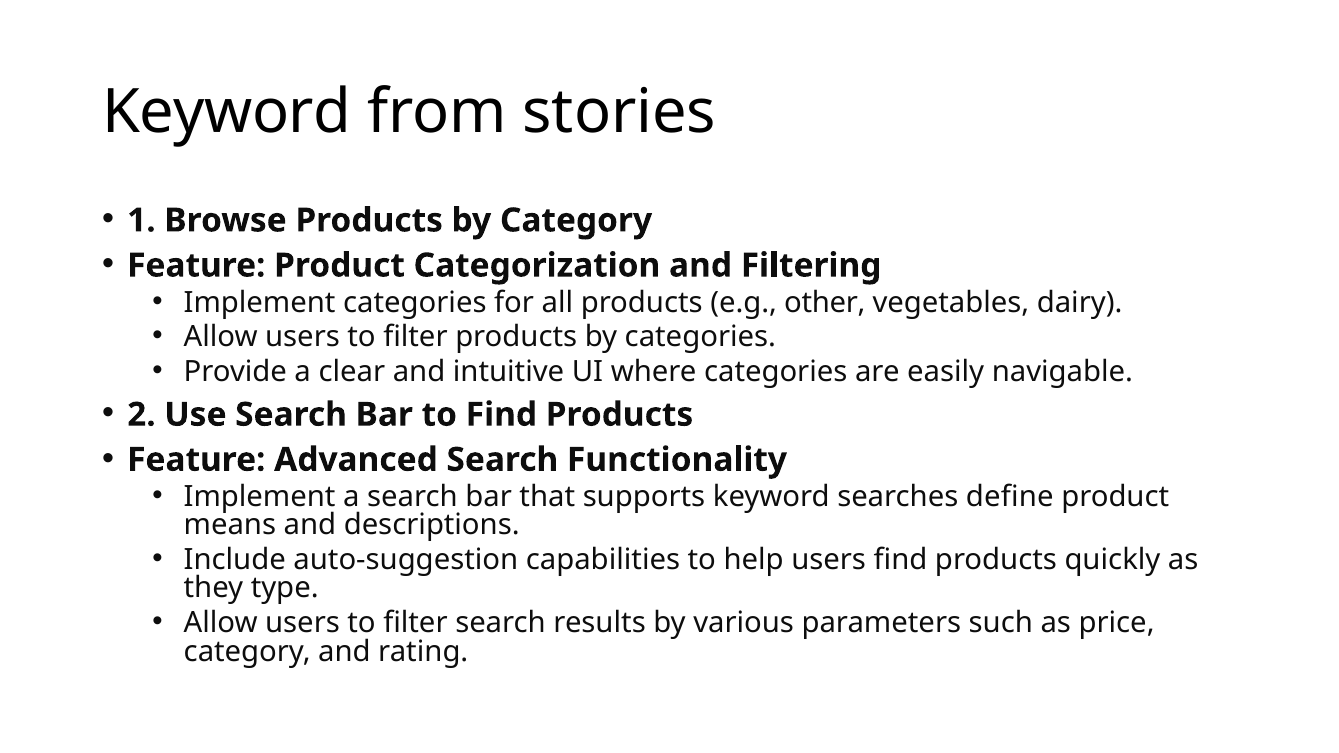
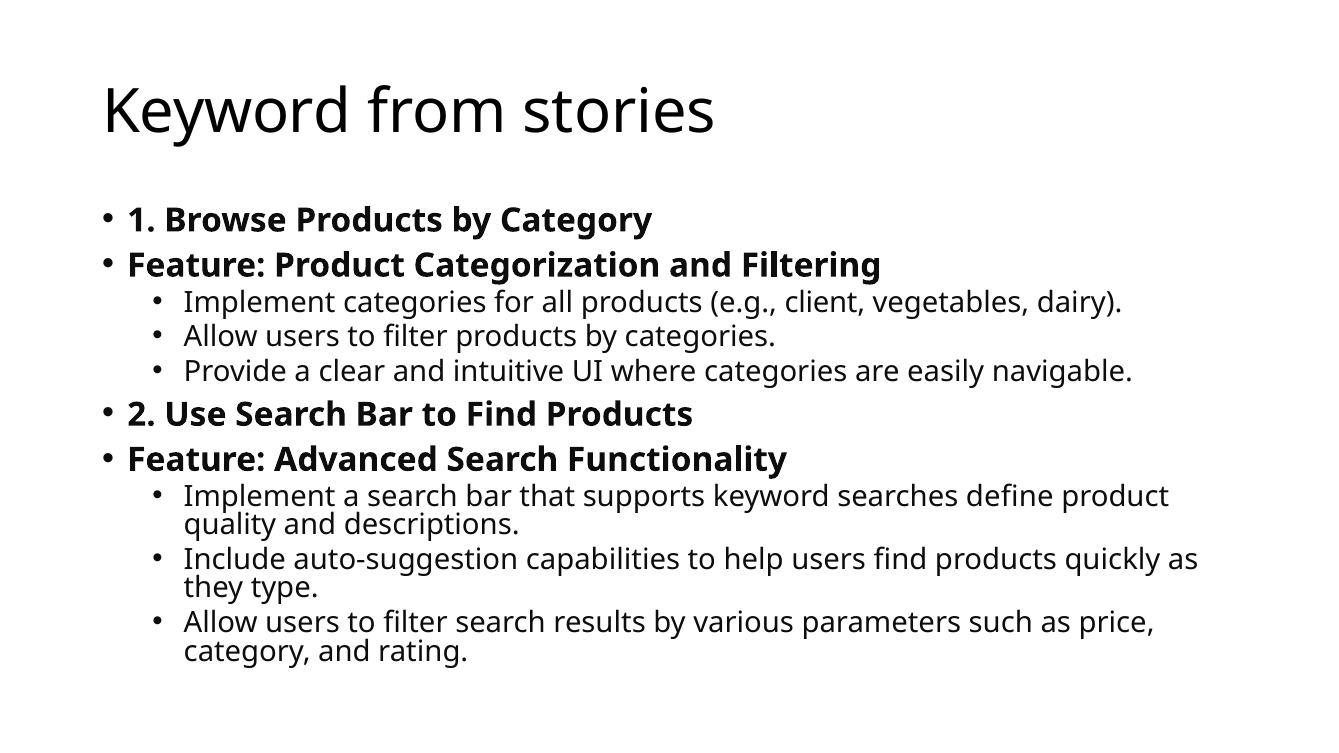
other: other -> client
means: means -> quality
